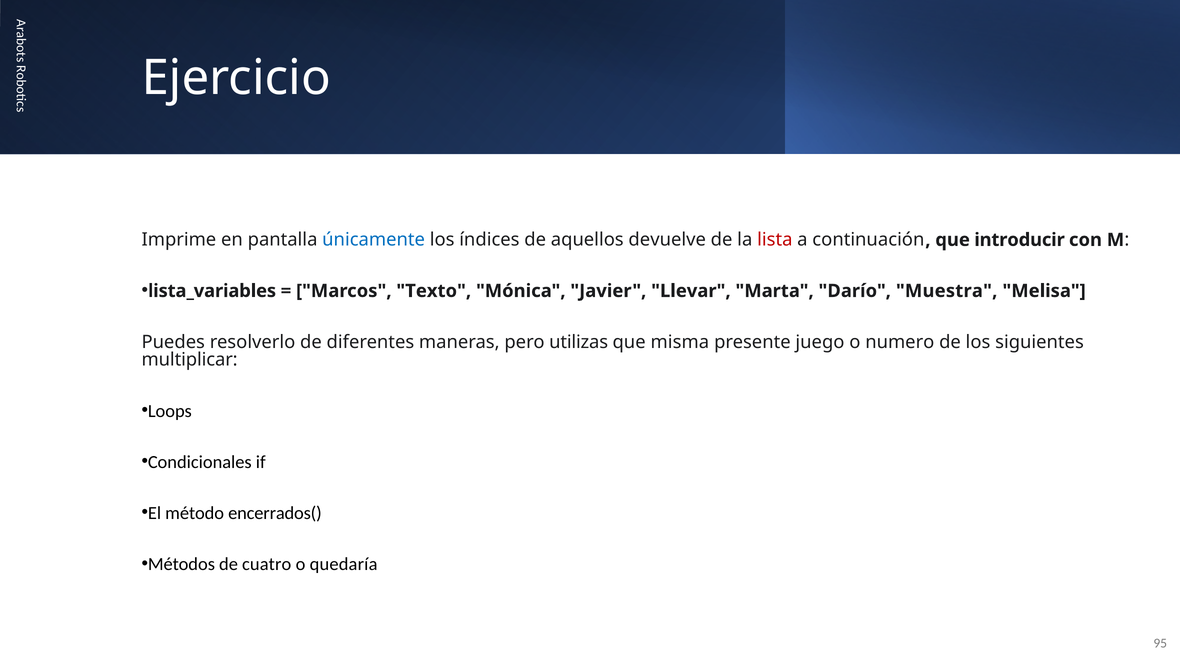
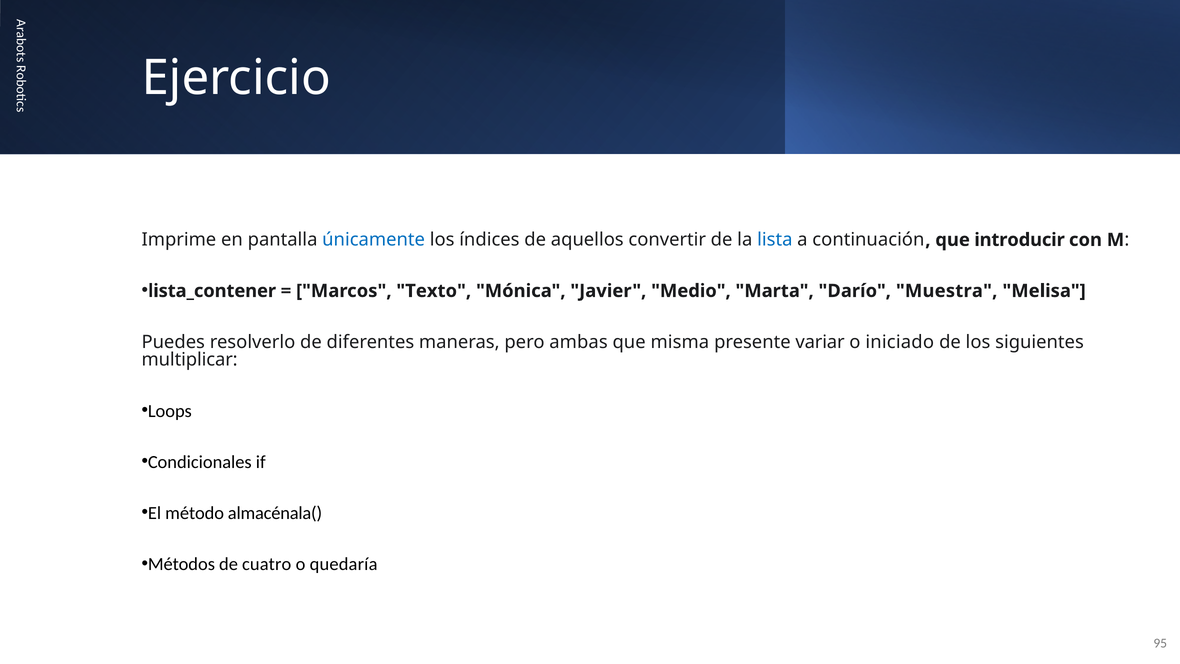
devuelve: devuelve -> convertir
lista colour: red -> blue
lista_variables: lista_variables -> lista_contener
Llevar: Llevar -> Medio
utilizas: utilizas -> ambas
juego: juego -> variar
numero: numero -> iniciado
encerrados(: encerrados( -> almacénala(
